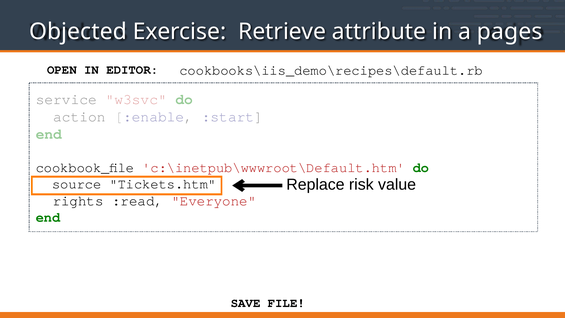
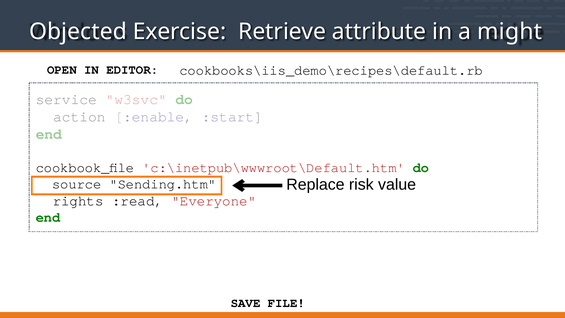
pages: pages -> might
Tickets.htm: Tickets.htm -> Sending.htm
